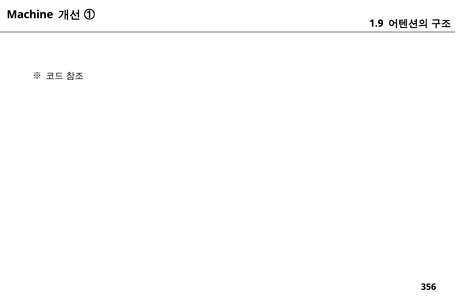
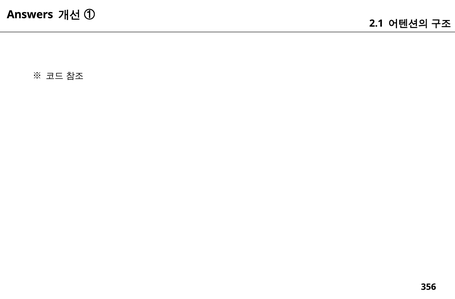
Machine: Machine -> Answers
1.9: 1.9 -> 2.1
